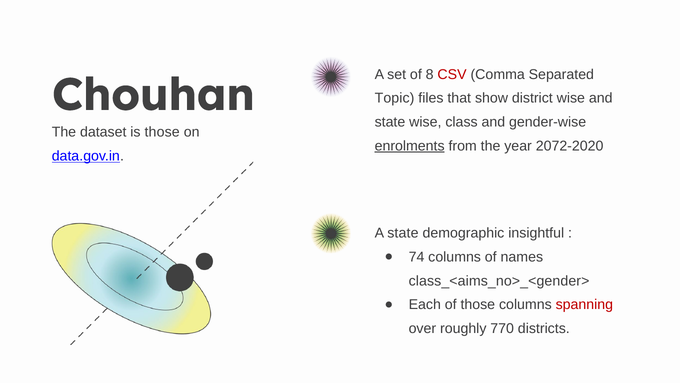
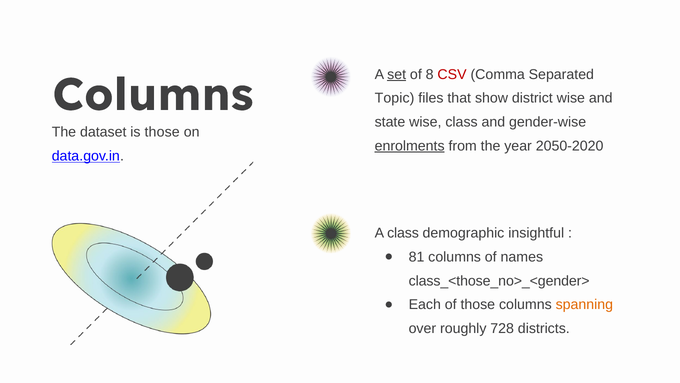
set underline: none -> present
Chouhan at (153, 95): Chouhan -> Columns
2072-2020: 2072-2020 -> 2050-2020
A state: state -> class
74: 74 -> 81
class_<aims_no>_<gender>: class_<aims_no>_<gender> -> class_<those_no>_<gender>
spanning colour: red -> orange
770: 770 -> 728
